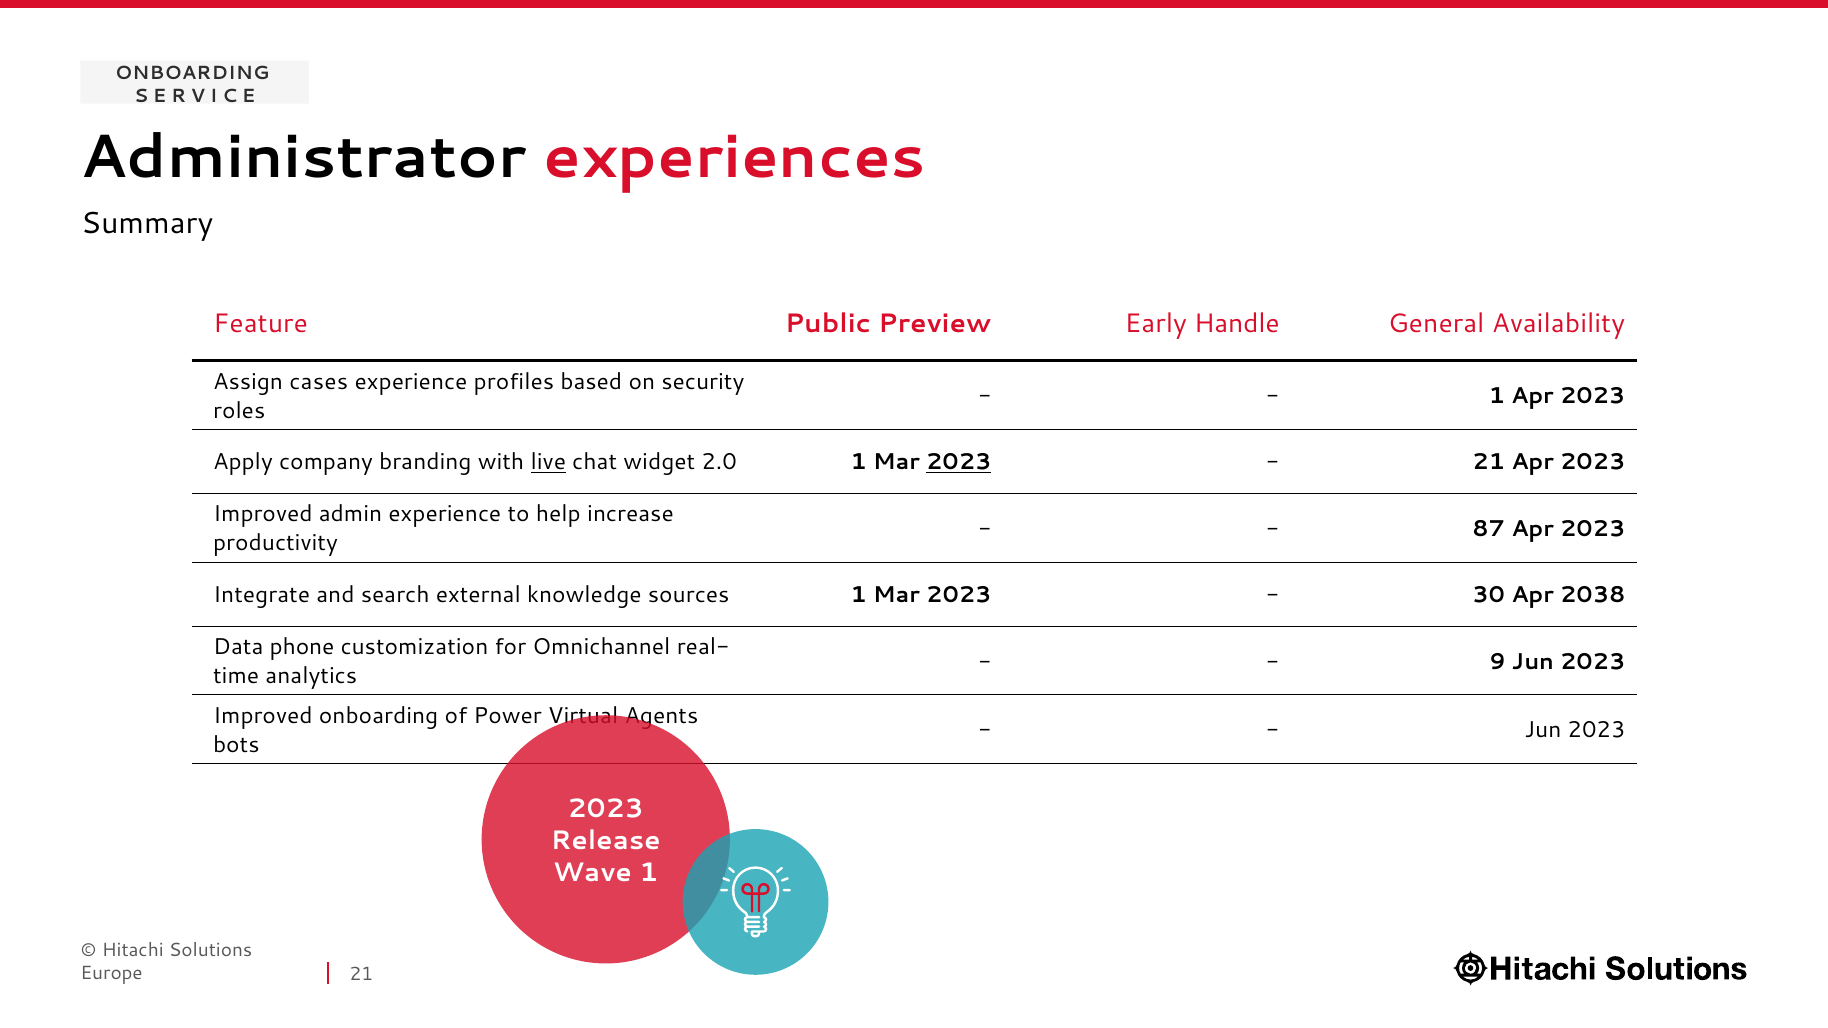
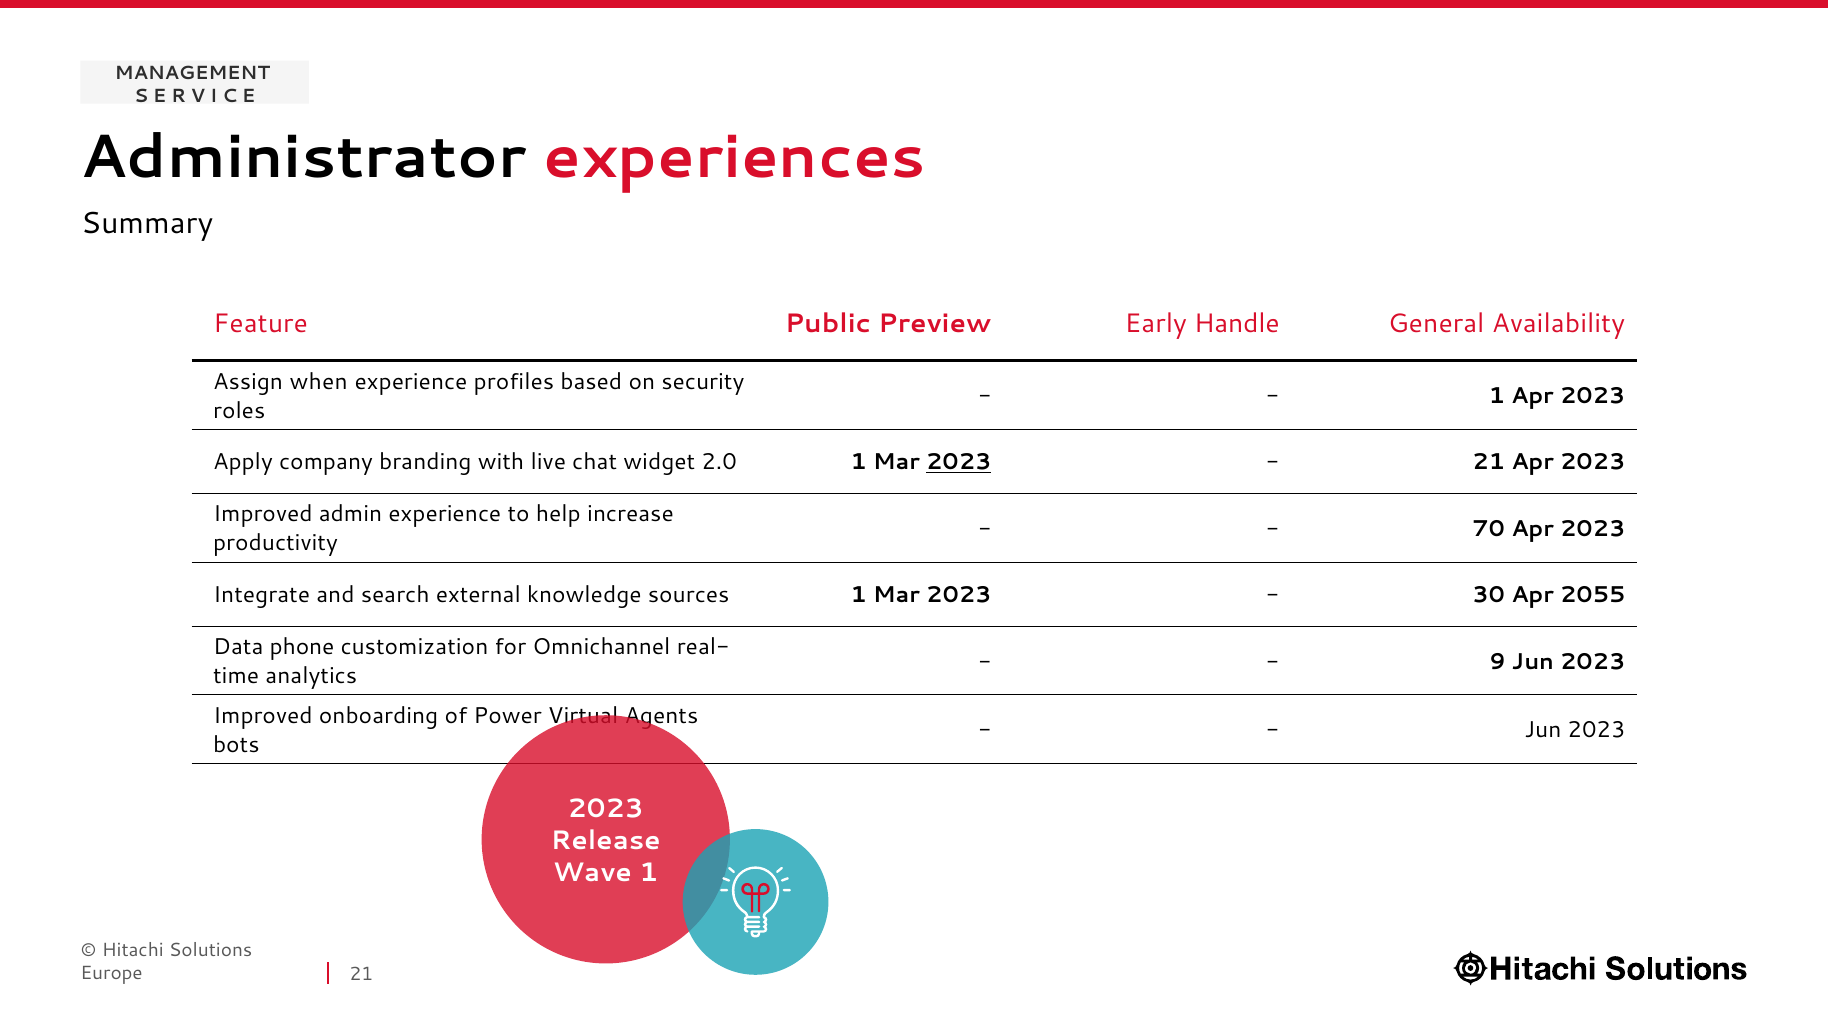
ONBOARDING at (192, 73): ONBOARDING -> MANAGEMENT
cases: cases -> when
live underline: present -> none
87: 87 -> 70
2038: 2038 -> 2055
